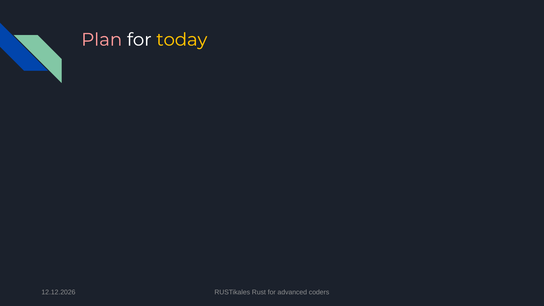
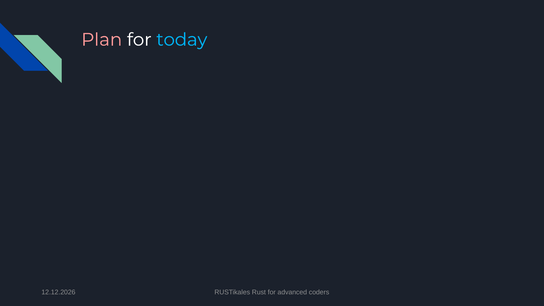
today colour: yellow -> light blue
